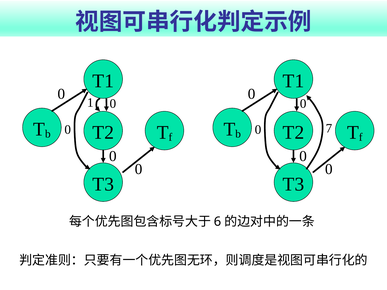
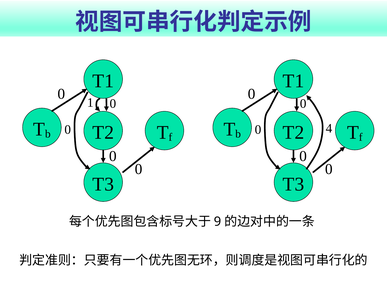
7: 7 -> 4
6: 6 -> 9
